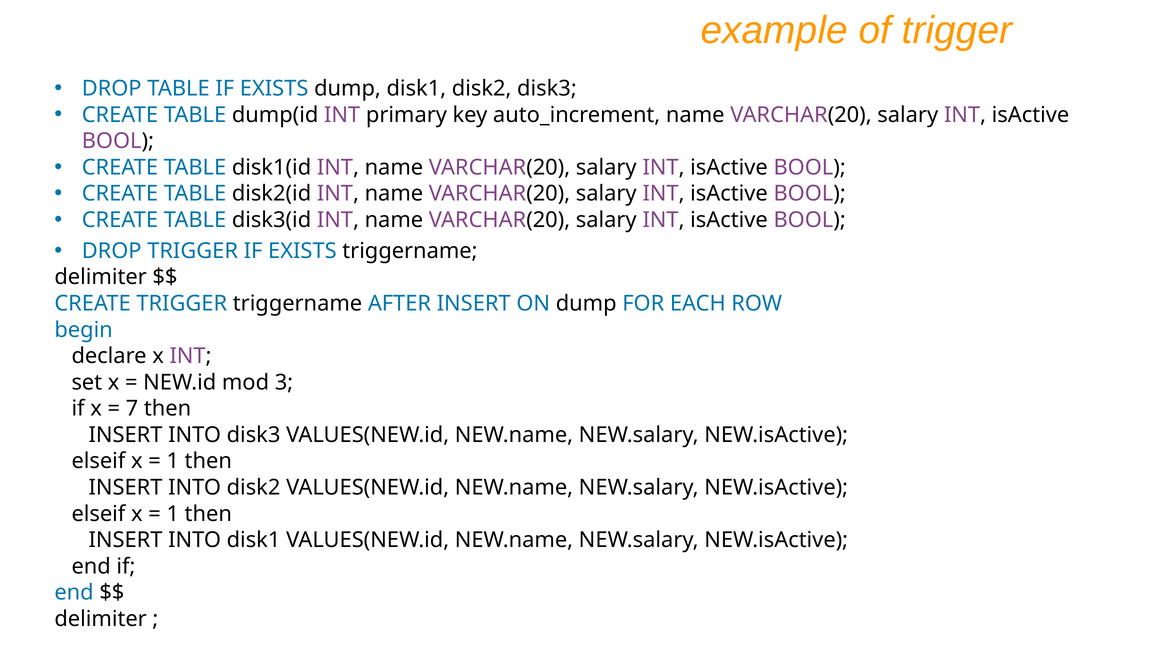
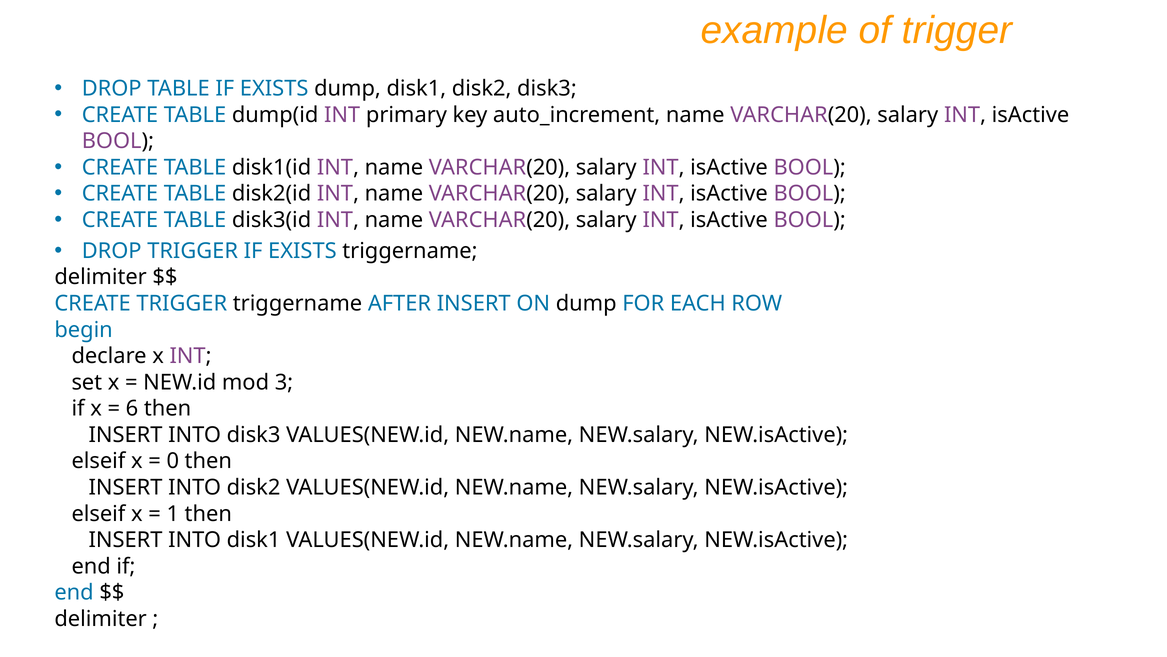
7: 7 -> 6
1 at (173, 461): 1 -> 0
